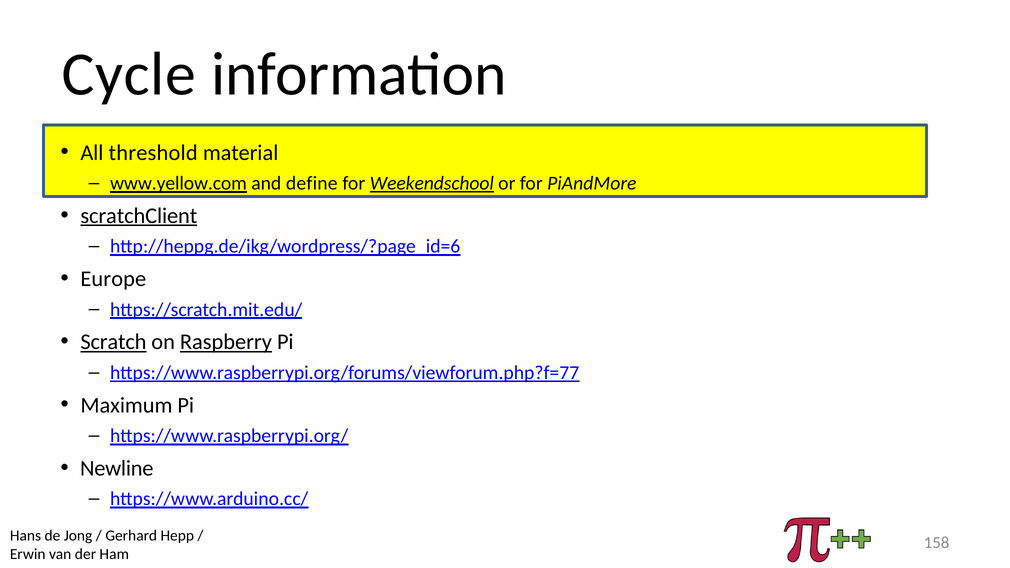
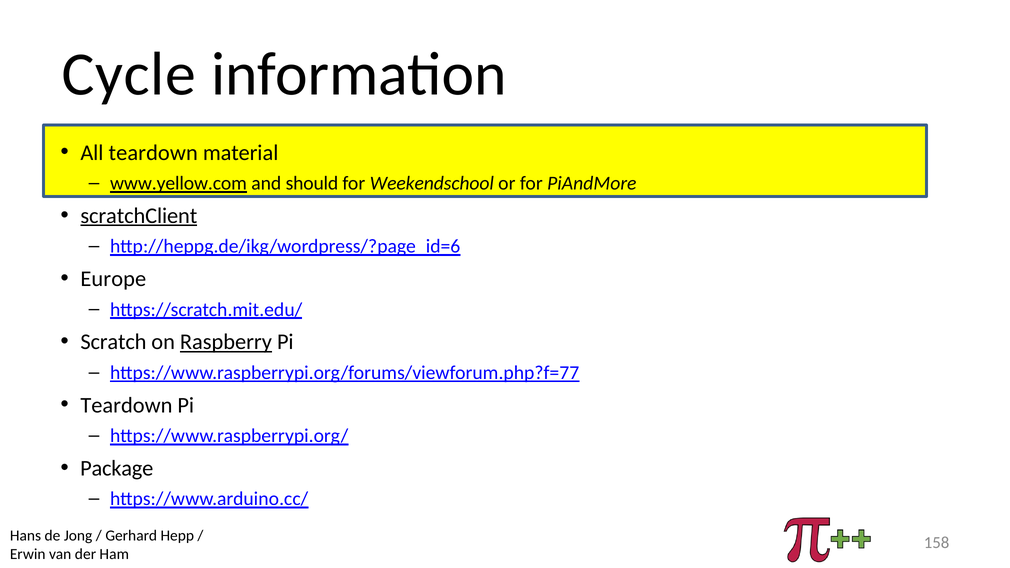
All threshold: threshold -> teardown
define: define -> should
Weekendschool underline: present -> none
Scratch underline: present -> none
Maximum at (126, 405): Maximum -> Teardown
Newline: Newline -> Package
